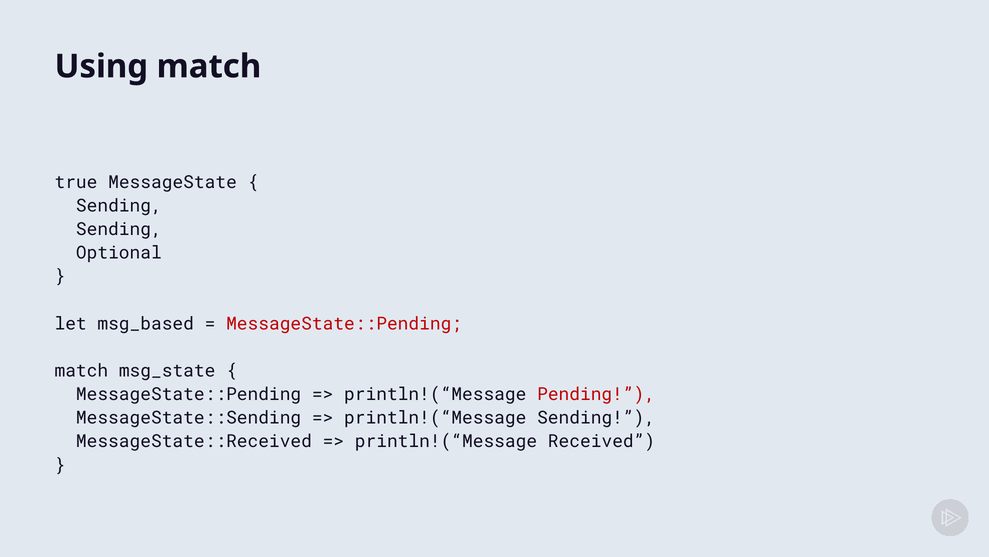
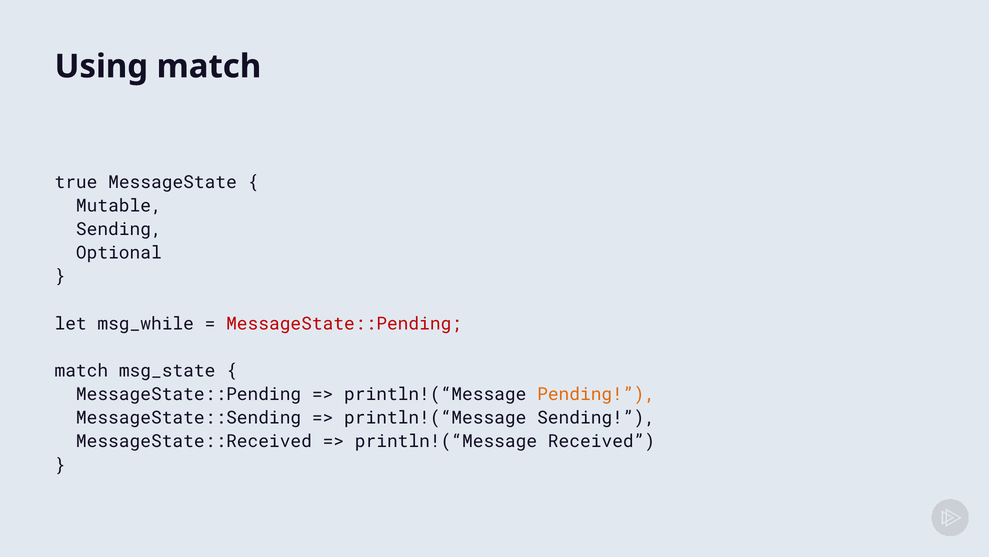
Sending at (119, 205): Sending -> Mutable
msg_based: msg_based -> msg_while
Pending colour: red -> orange
